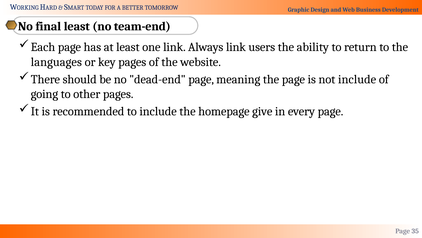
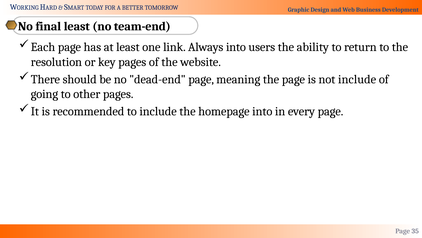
Always link: link -> into
languages: languages -> resolution
homepage give: give -> into
